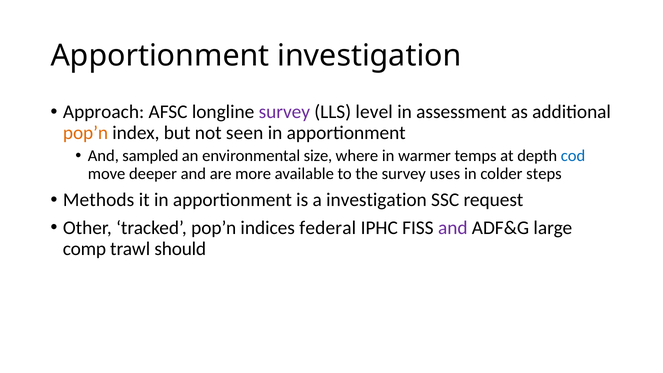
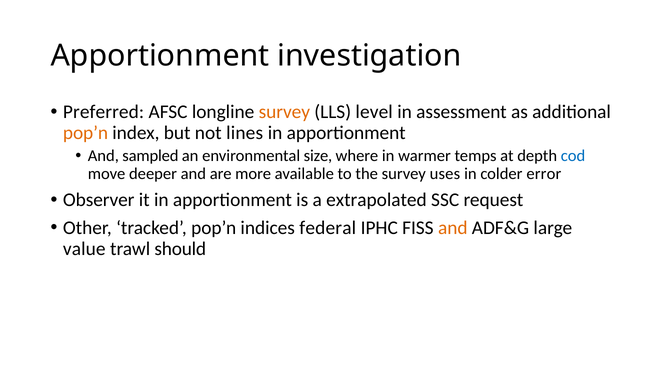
Approach: Approach -> Preferred
survey at (284, 112) colour: purple -> orange
seen: seen -> lines
steps: steps -> error
Methods: Methods -> Observer
a investigation: investigation -> extrapolated
and at (453, 228) colour: purple -> orange
comp: comp -> value
